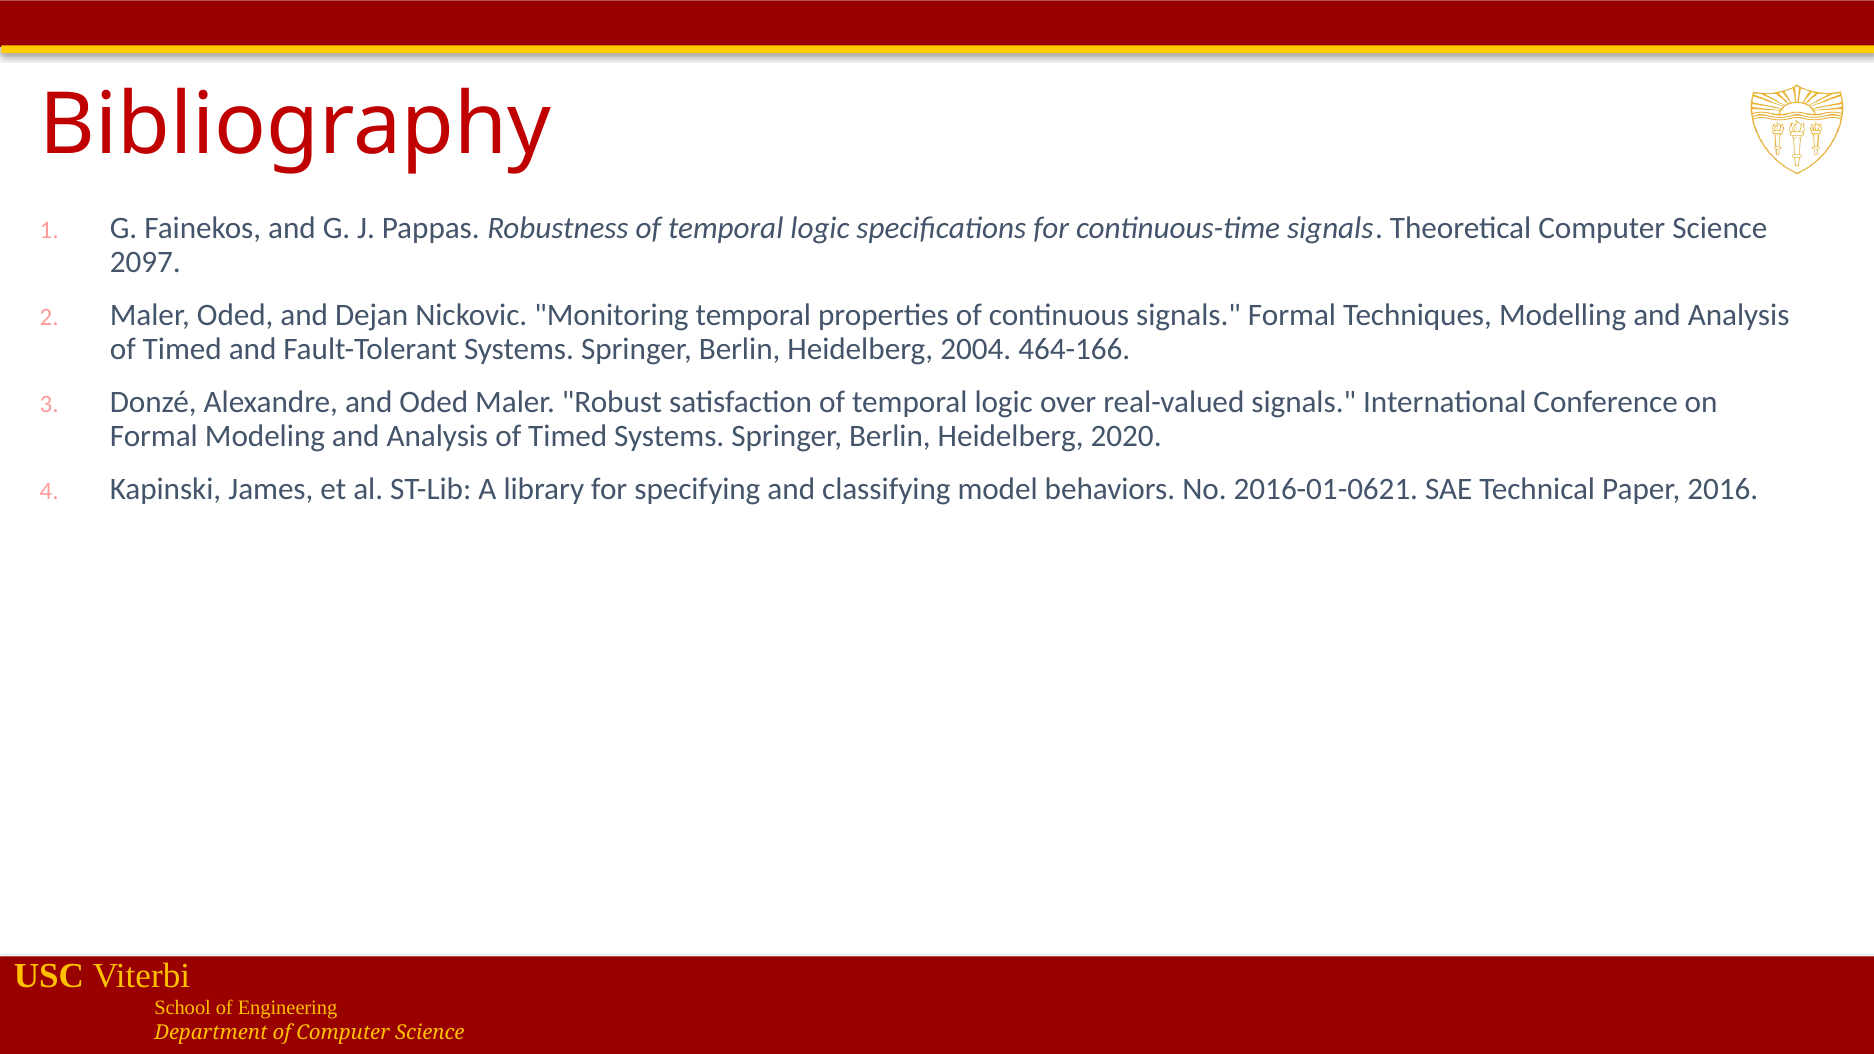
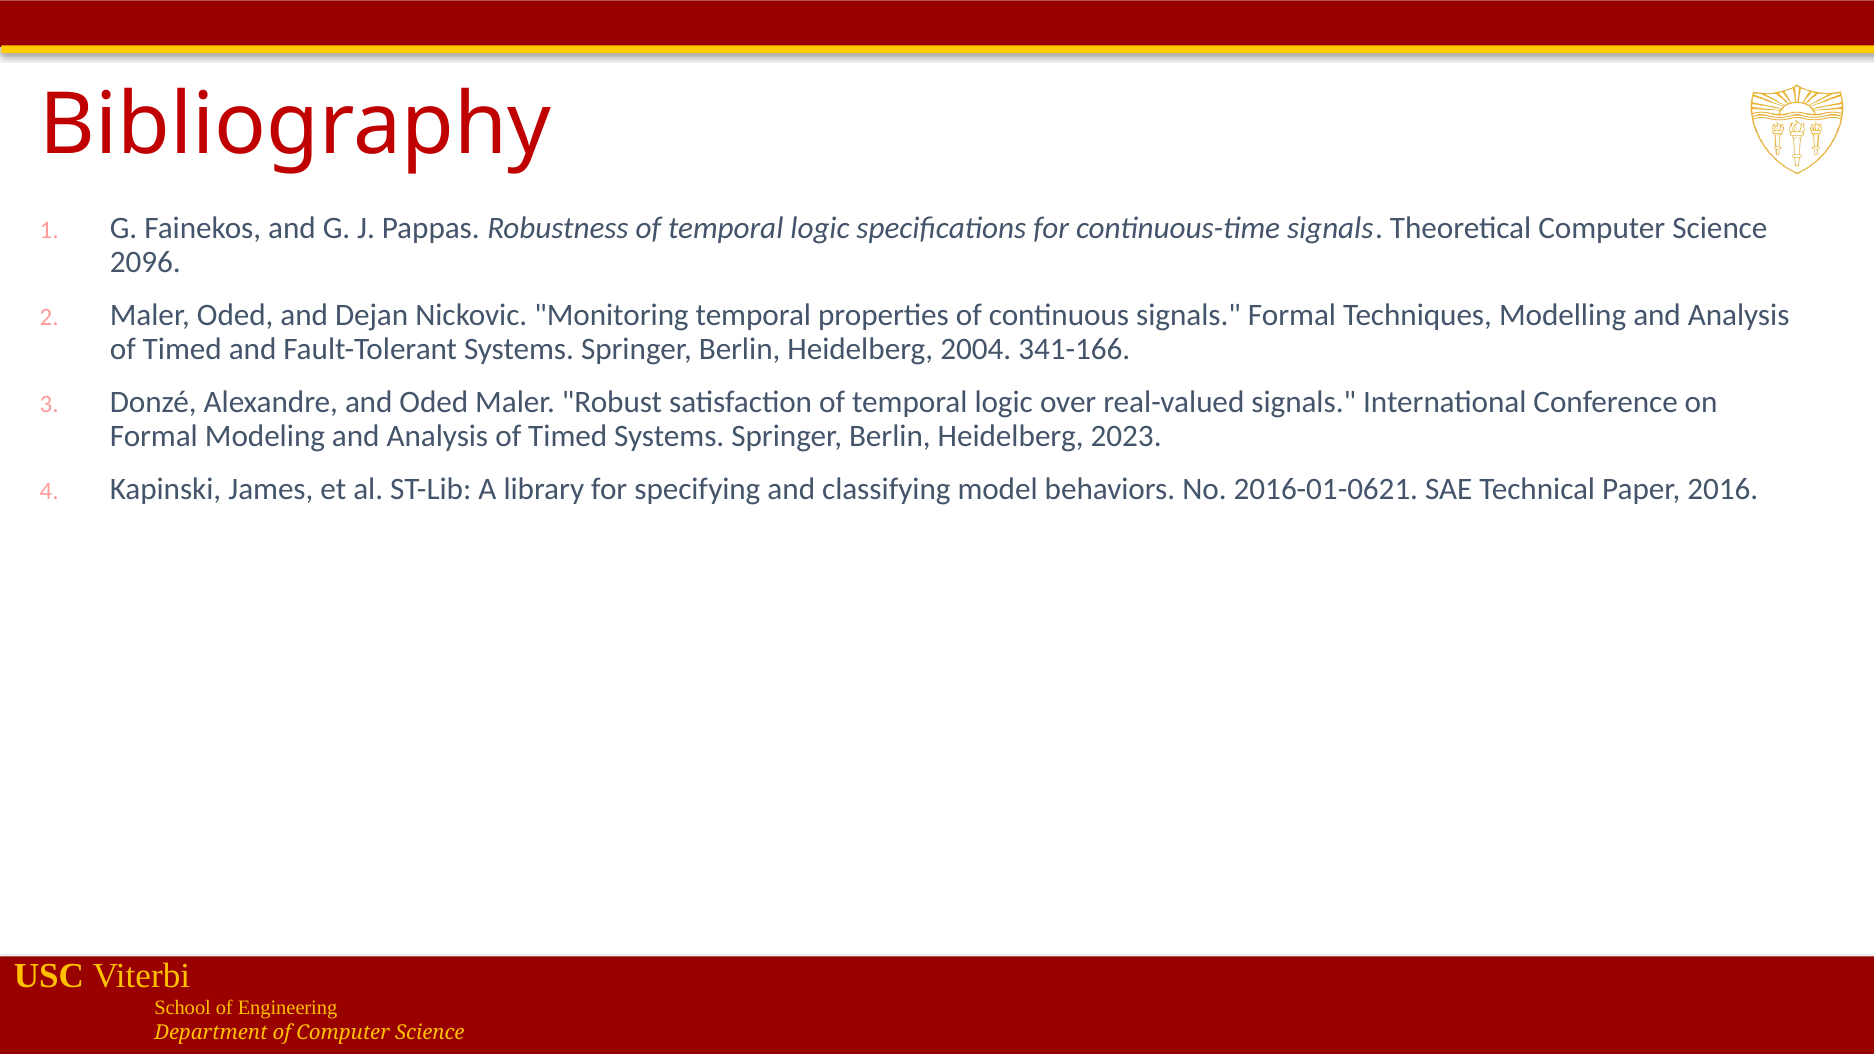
2097: 2097 -> 2096
464-166: 464-166 -> 341-166
2020: 2020 -> 2023
